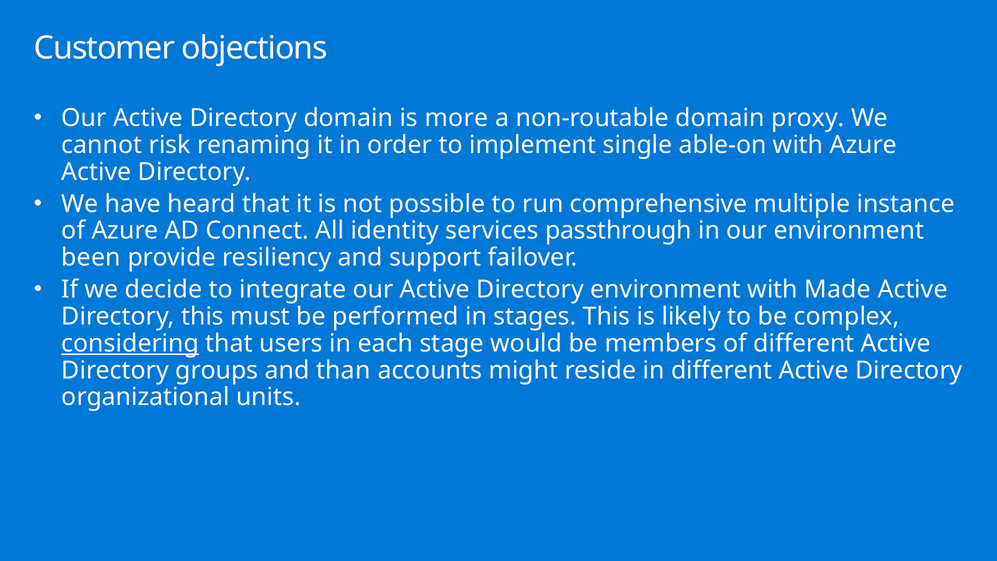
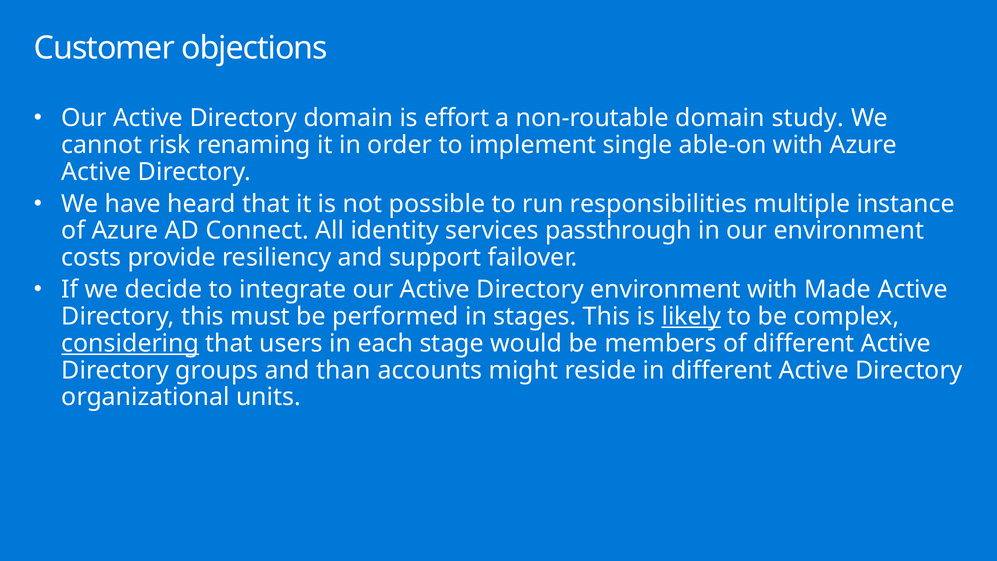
more: more -> effort
proxy: proxy -> study
comprehensive: comprehensive -> responsibilities
been: been -> costs
likely underline: none -> present
